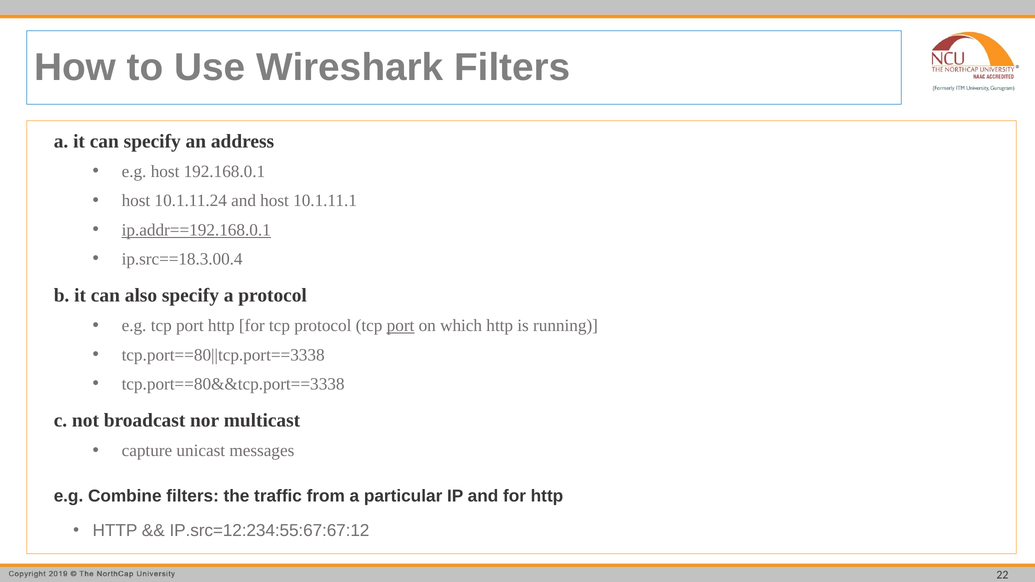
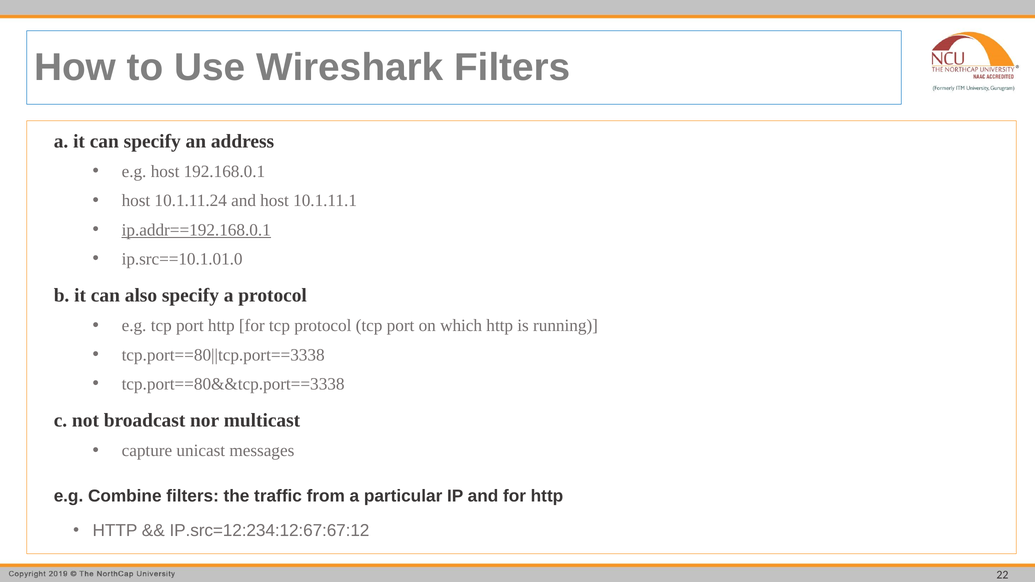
ip.src==18.3.00.4: ip.src==18.3.00.4 -> ip.src==10.1.01.0
port at (401, 326) underline: present -> none
IP.src=12:234:55:67:67:12: IP.src=12:234:55:67:67:12 -> IP.src=12:234:12:67:67:12
